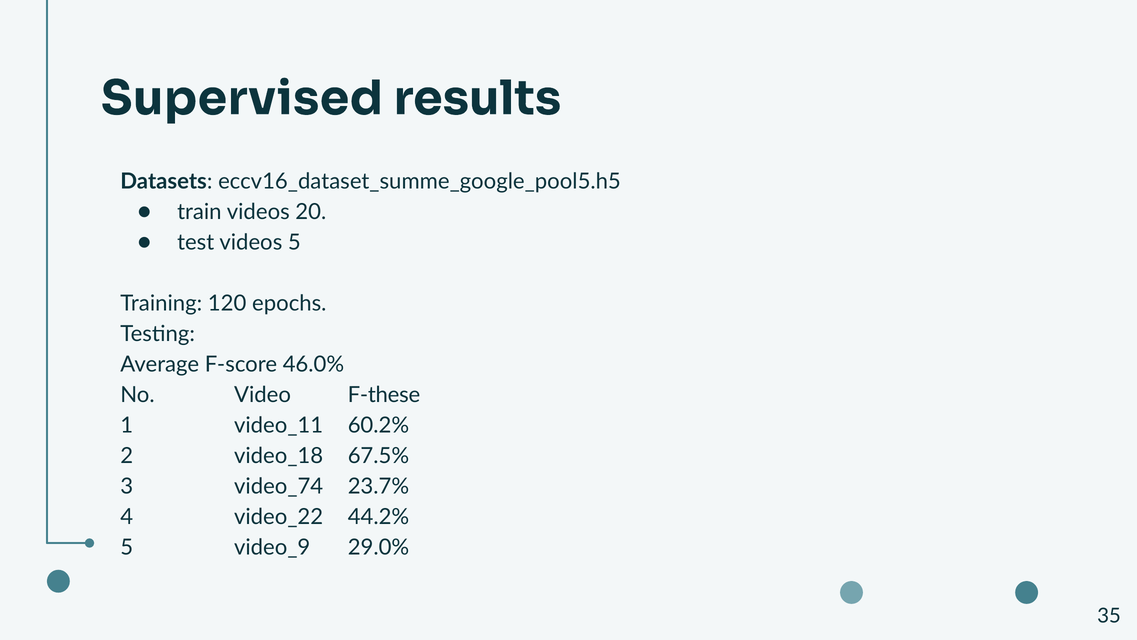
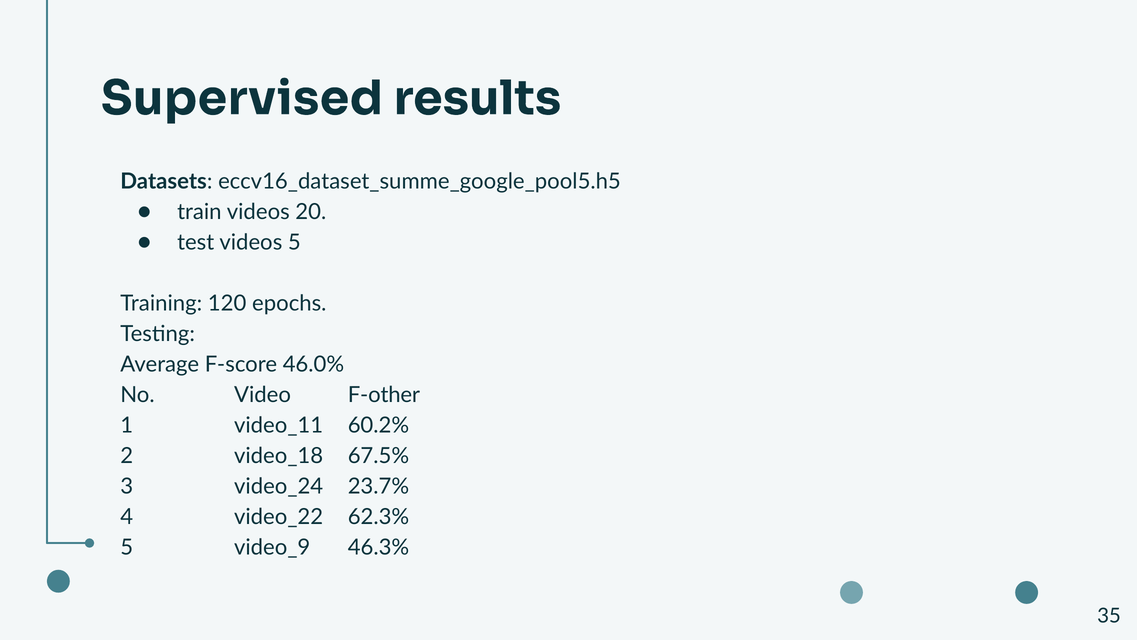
F-these: F-these -> F-other
video_74: video_74 -> video_24
44.2%: 44.2% -> 62.3%
29.0%: 29.0% -> 46.3%
